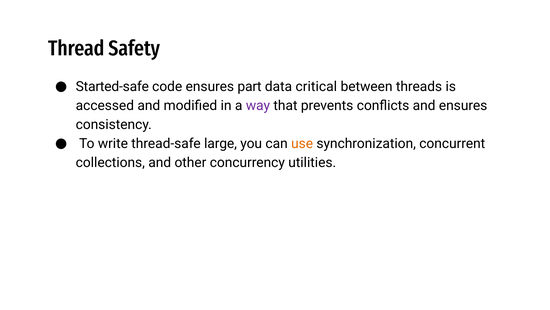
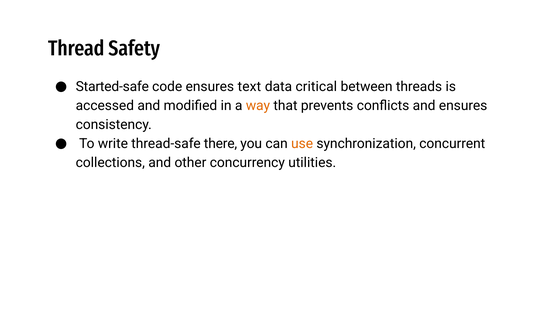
part: part -> text
way colour: purple -> orange
large: large -> there
